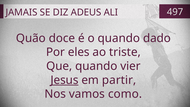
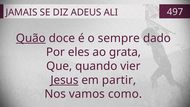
Quão underline: none -> present
o quando: quando -> sempre
triste: triste -> grata
